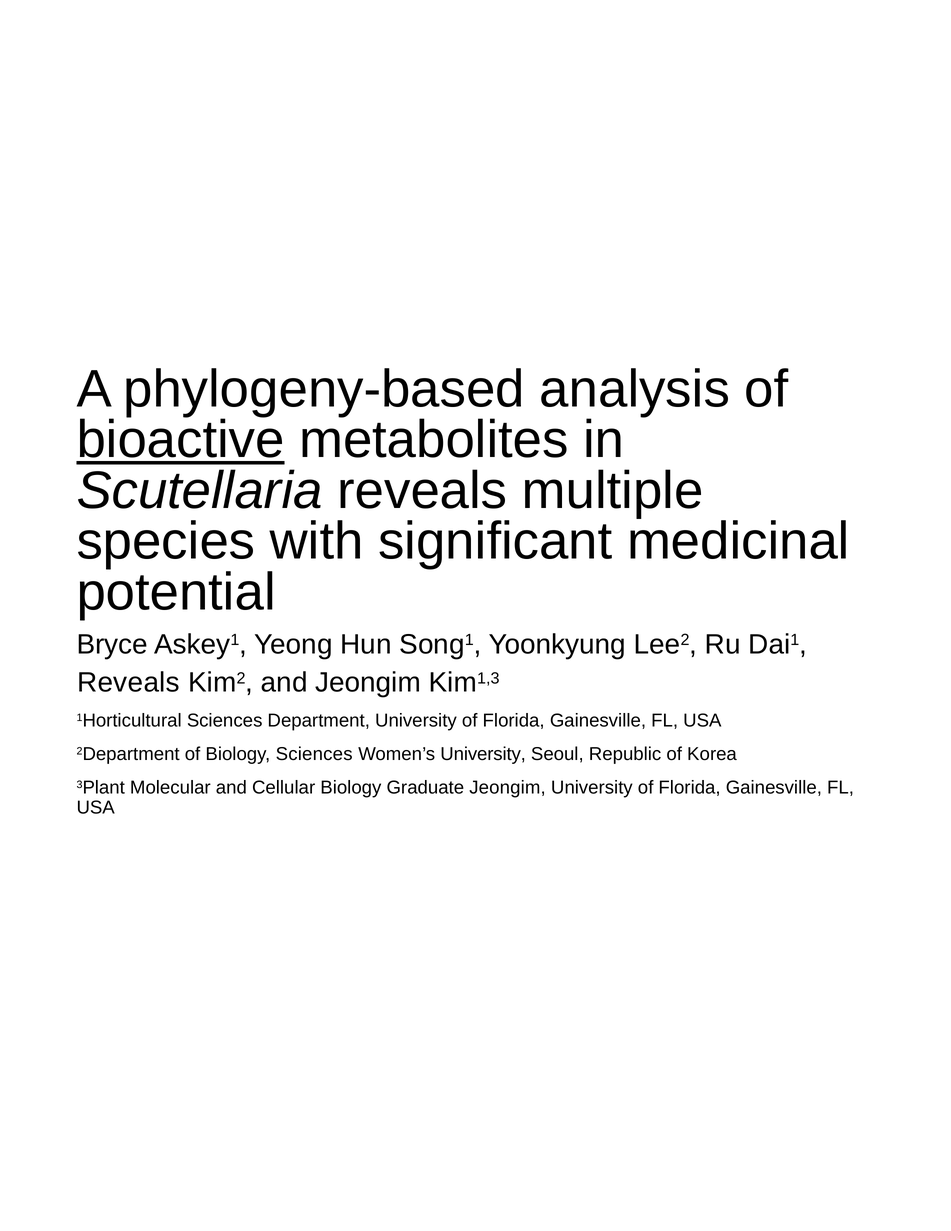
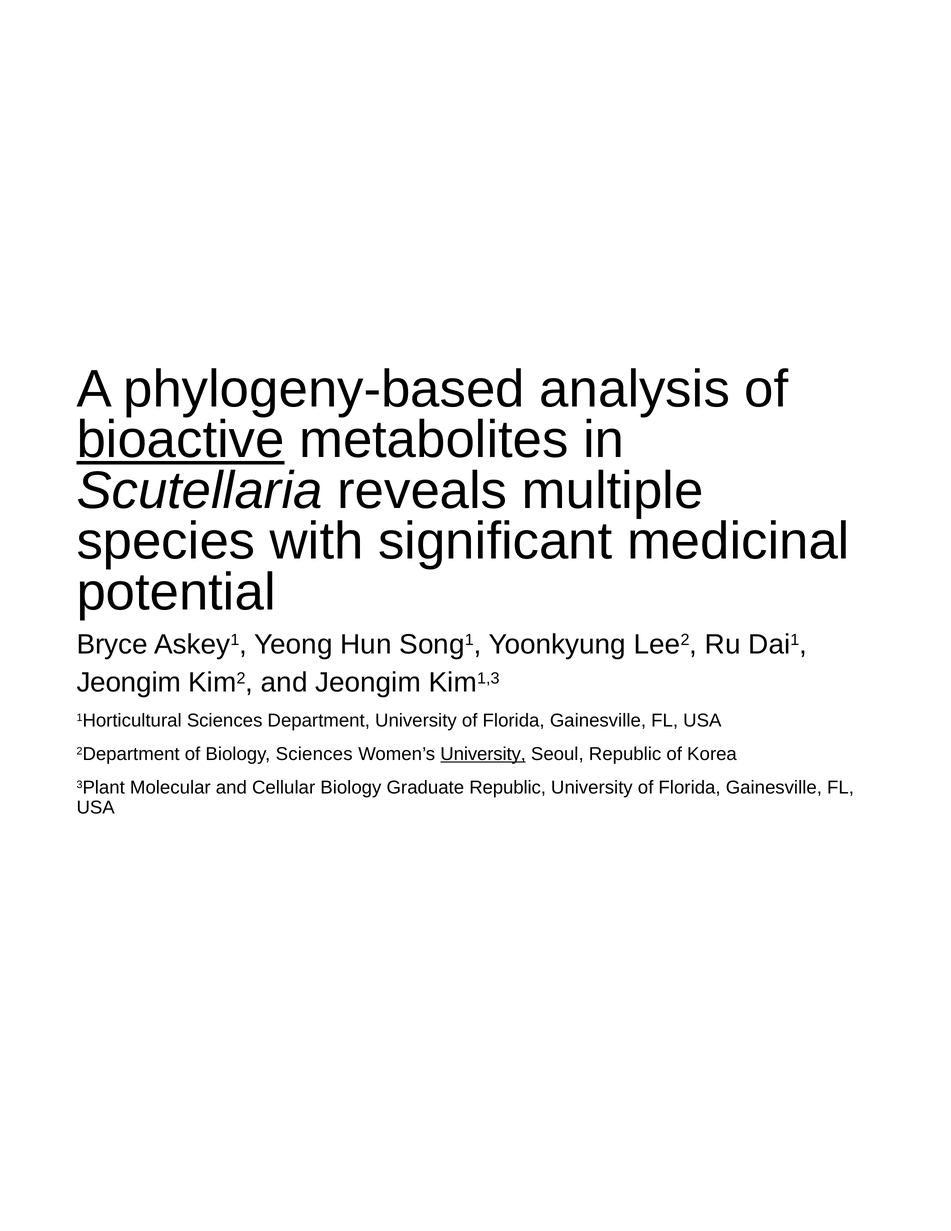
Reveals at (128, 683): Reveals -> Jeongim
University at (483, 754) underline: none -> present
Graduate Jeongim: Jeongim -> Republic
